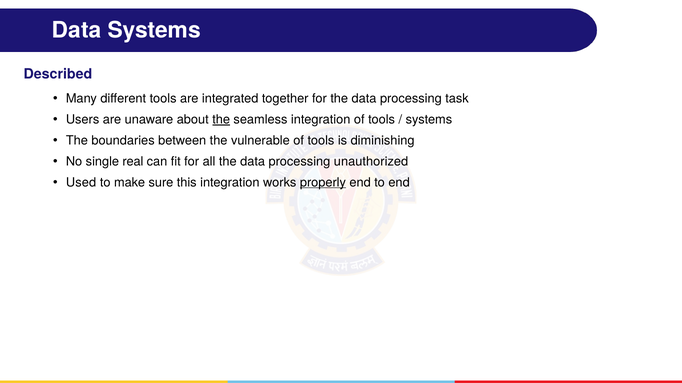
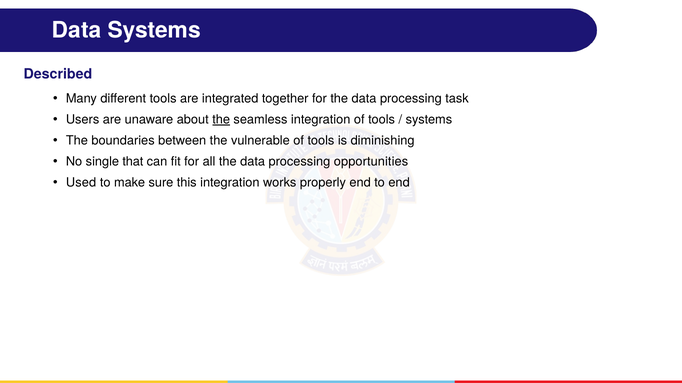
real: real -> that
unauthorized: unauthorized -> opportunities
properly underline: present -> none
